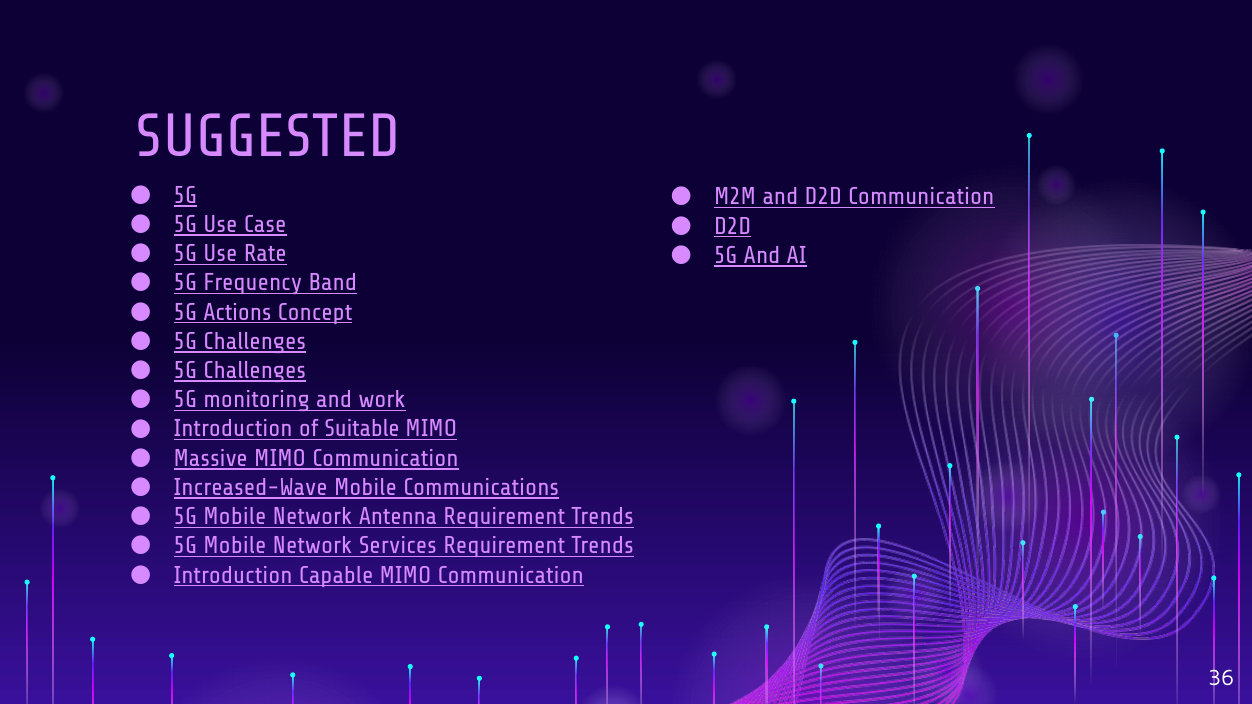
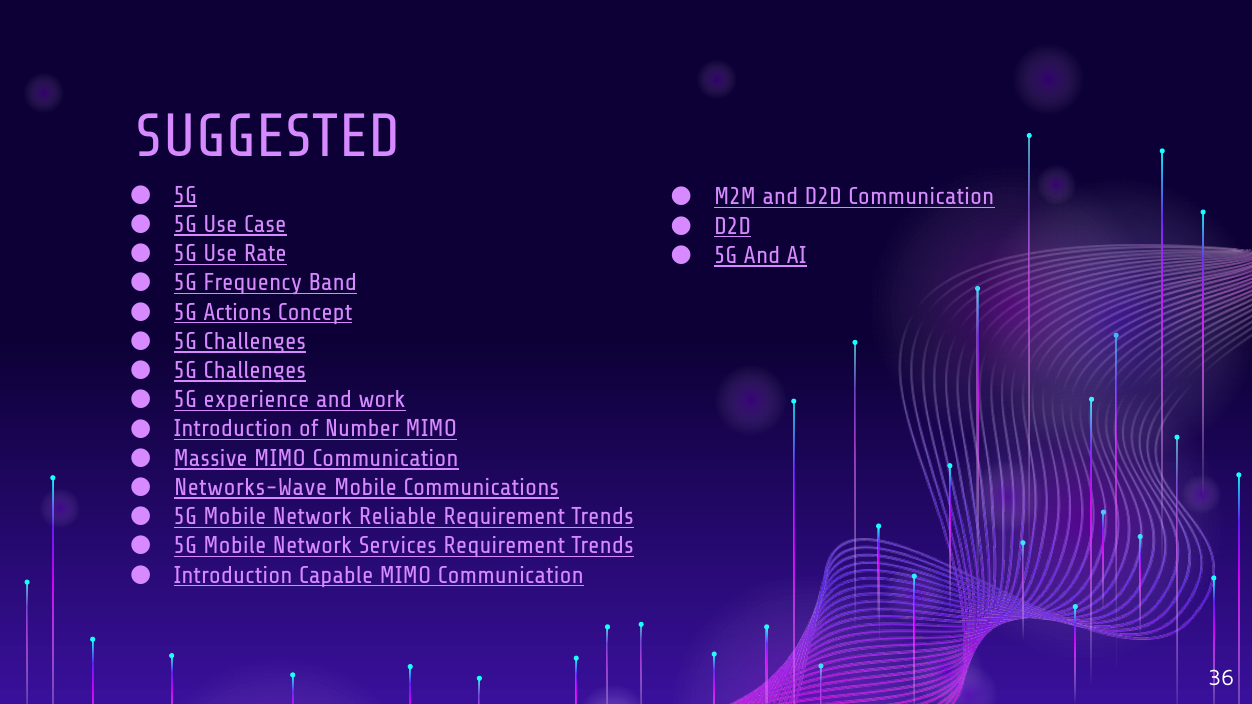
monitoring: monitoring -> experience
Suitable: Suitable -> Number
Increased-Wave: Increased-Wave -> Networks-Wave
Antenna: Antenna -> Reliable
